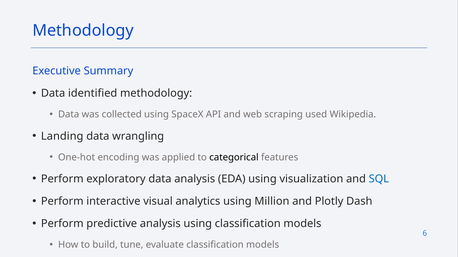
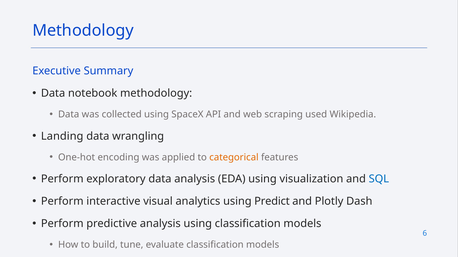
identified: identified -> notebook
categorical colour: black -> orange
Million: Million -> Predict
